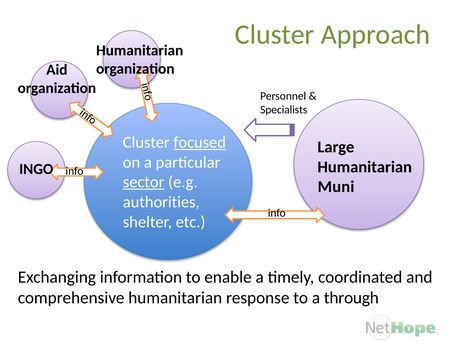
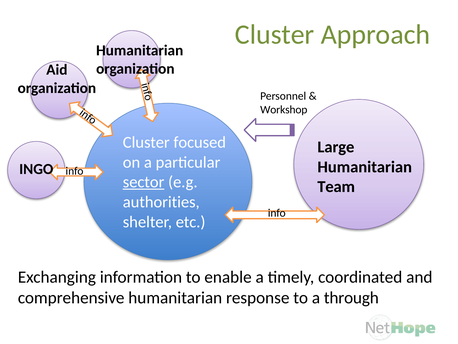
Specialists: Specialists -> Workshop
focused underline: present -> none
Muni: Muni -> Team
